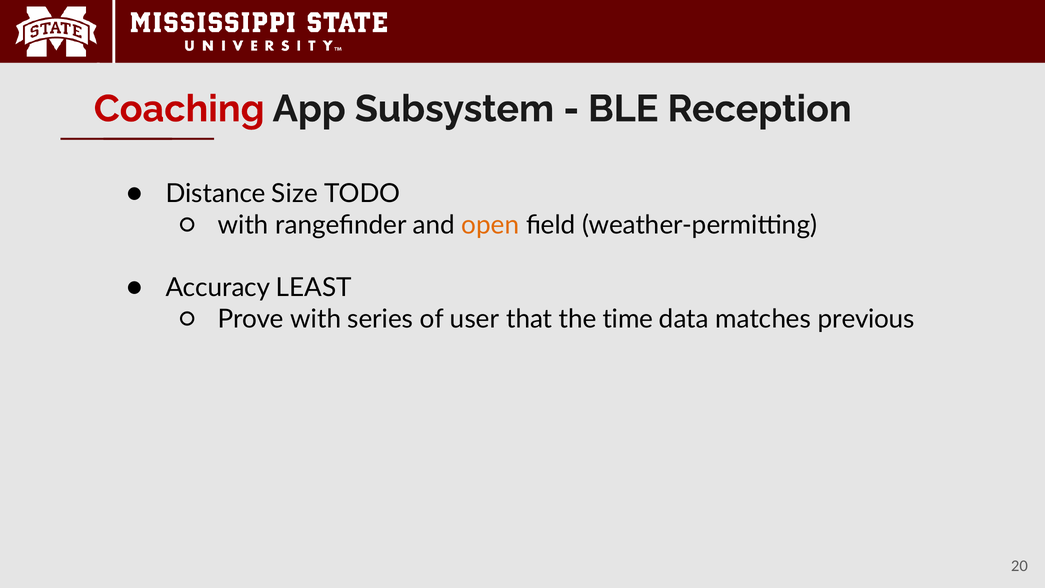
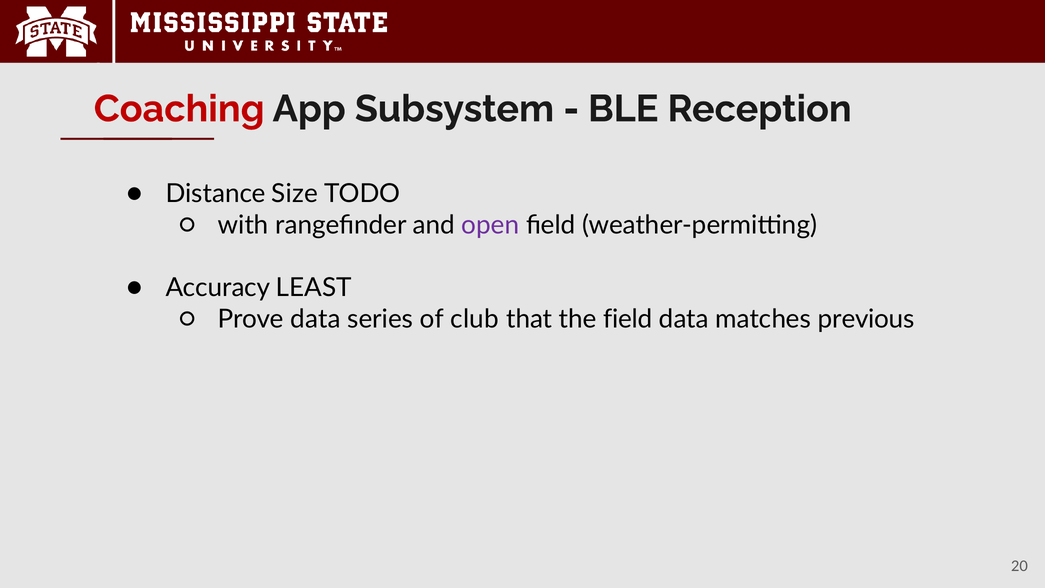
open colour: orange -> purple
Prove with: with -> data
user: user -> club
the time: time -> field
